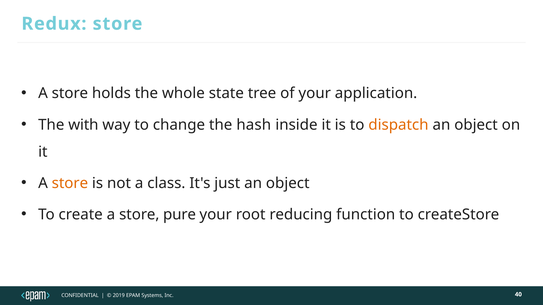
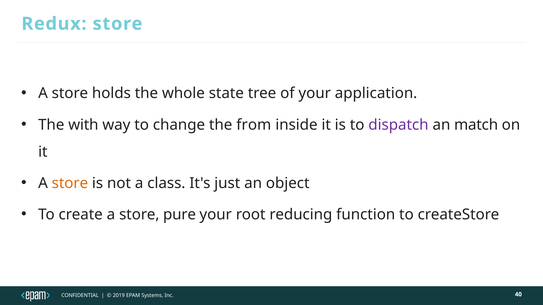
hash: hash -> from
dispatch colour: orange -> purple
object at (476, 125): object -> match
